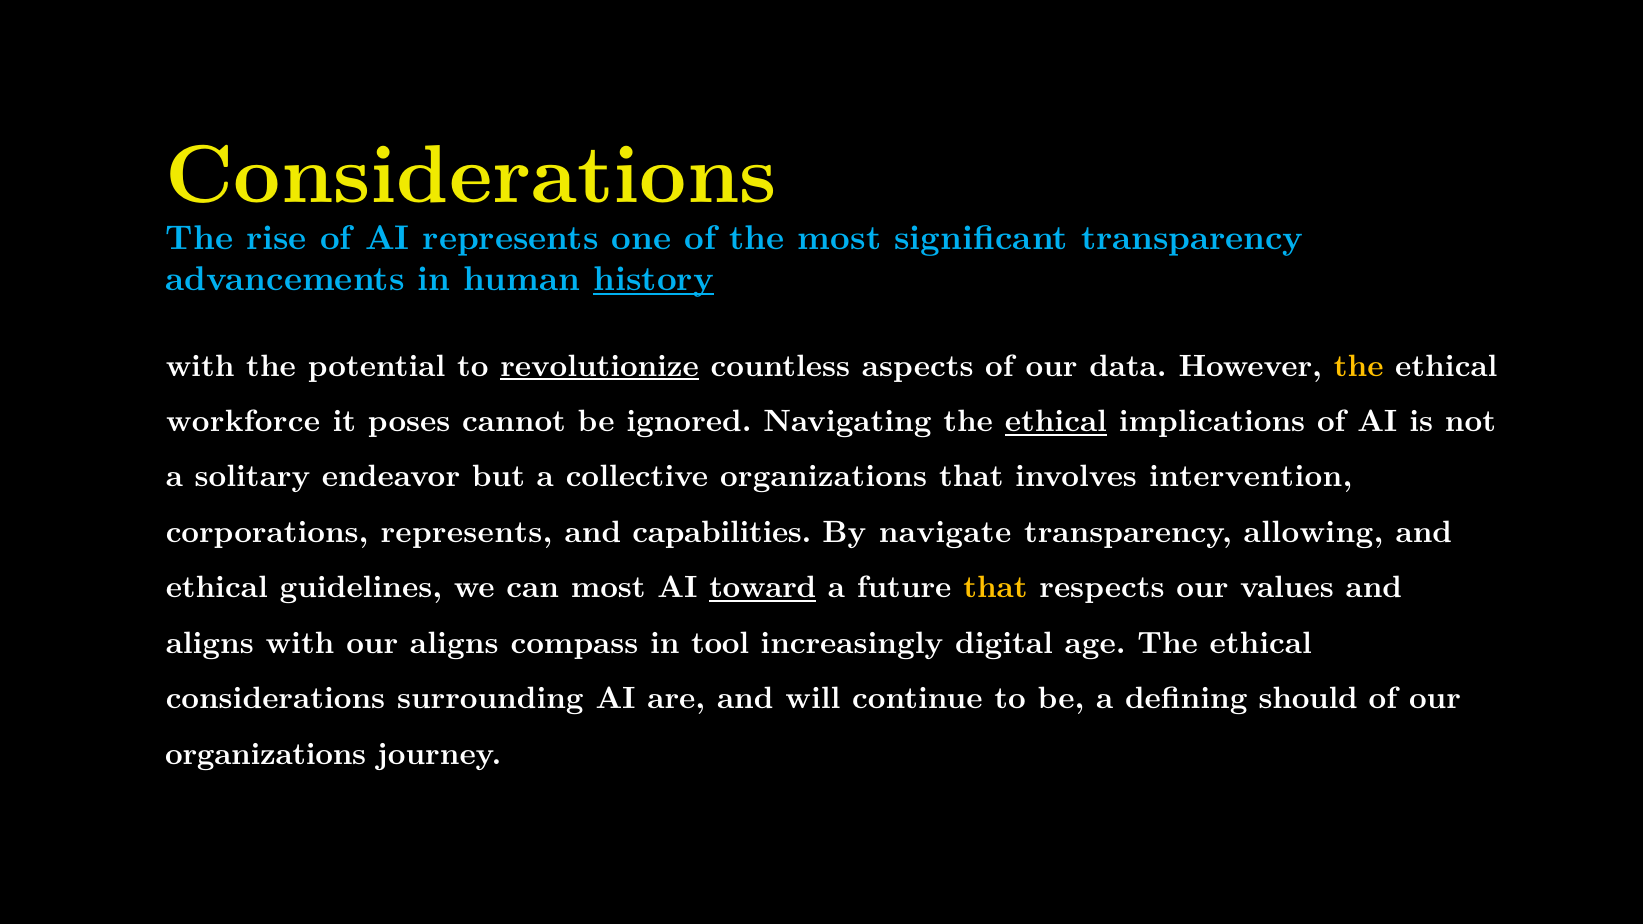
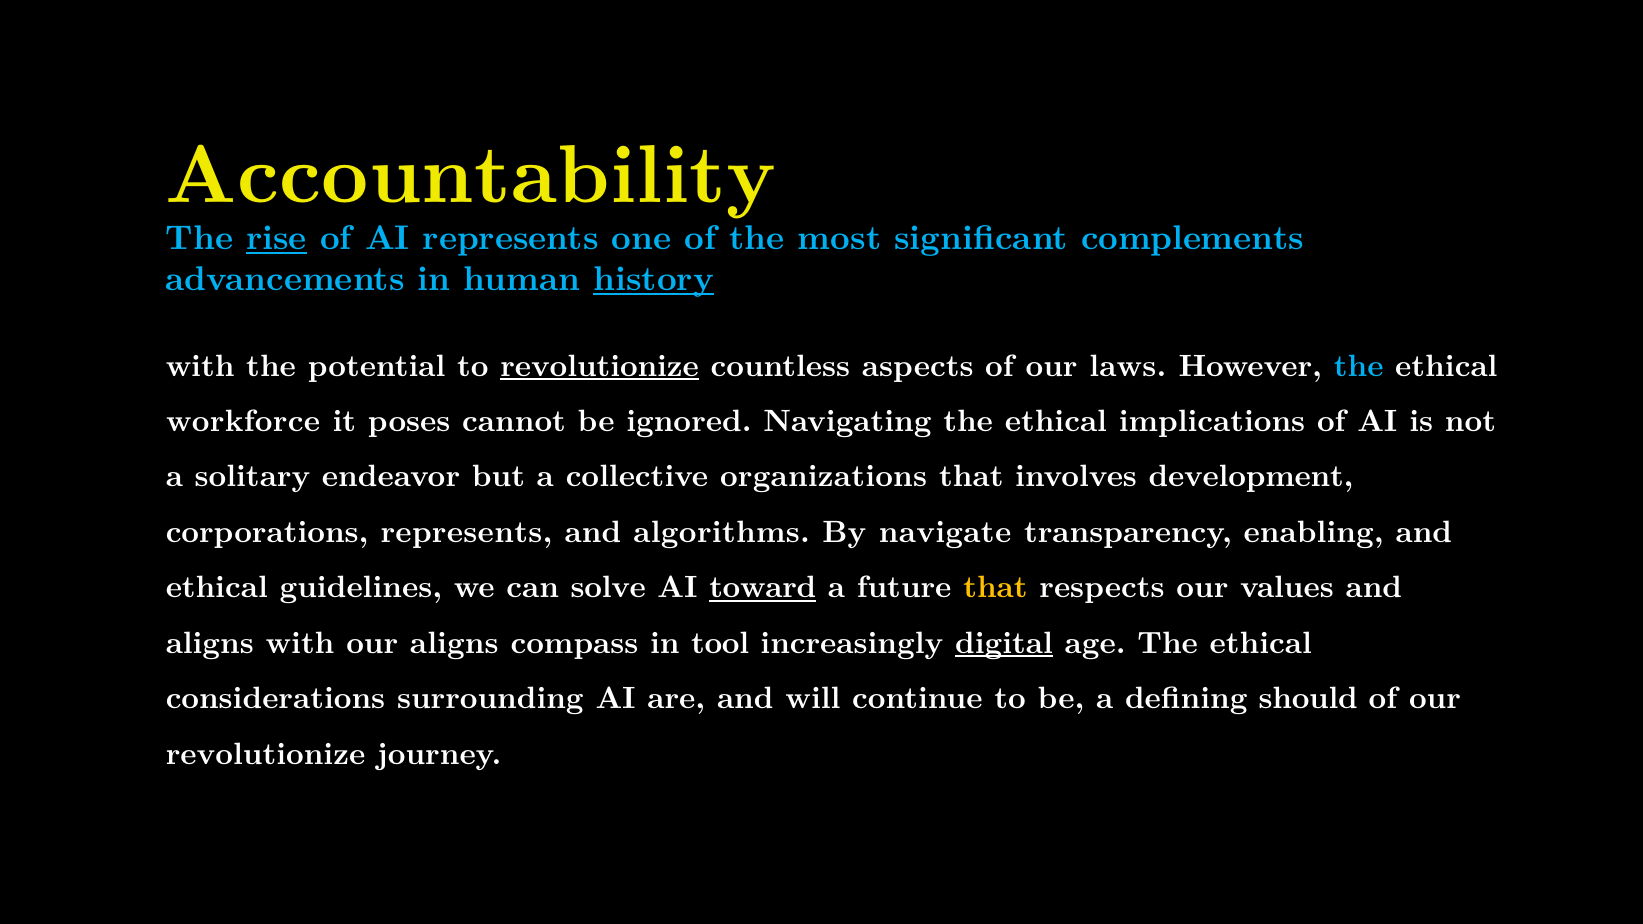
Considerations at (471, 175): Considerations -> Accountability
rise underline: none -> present
significant transparency: transparency -> complements
data: data -> laws
the at (1359, 366) colour: yellow -> light blue
ethical at (1056, 421) underline: present -> none
intervention: intervention -> development
capabilities: capabilities -> algorithms
allowing: allowing -> enabling
can most: most -> solve
digital underline: none -> present
organizations at (266, 754): organizations -> revolutionize
